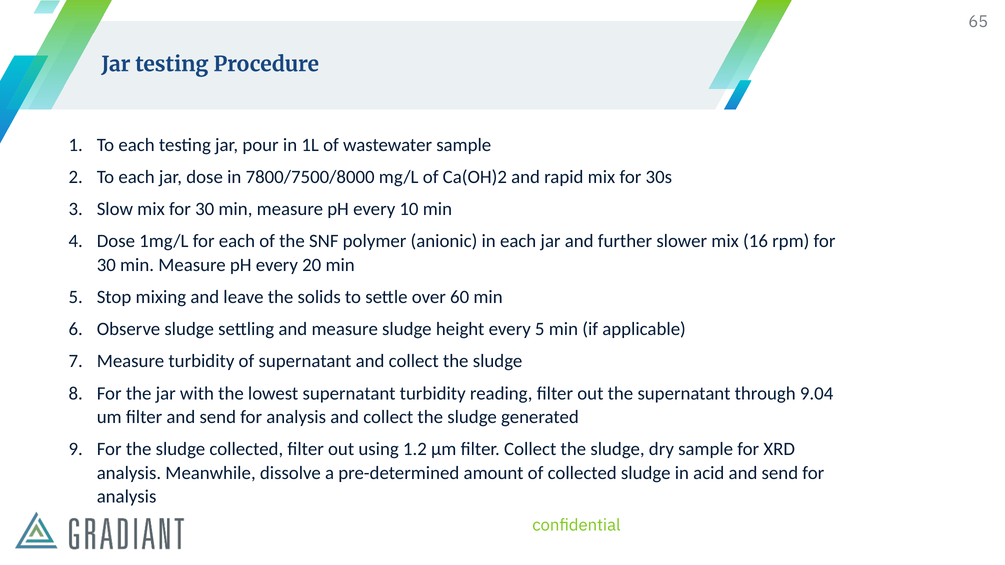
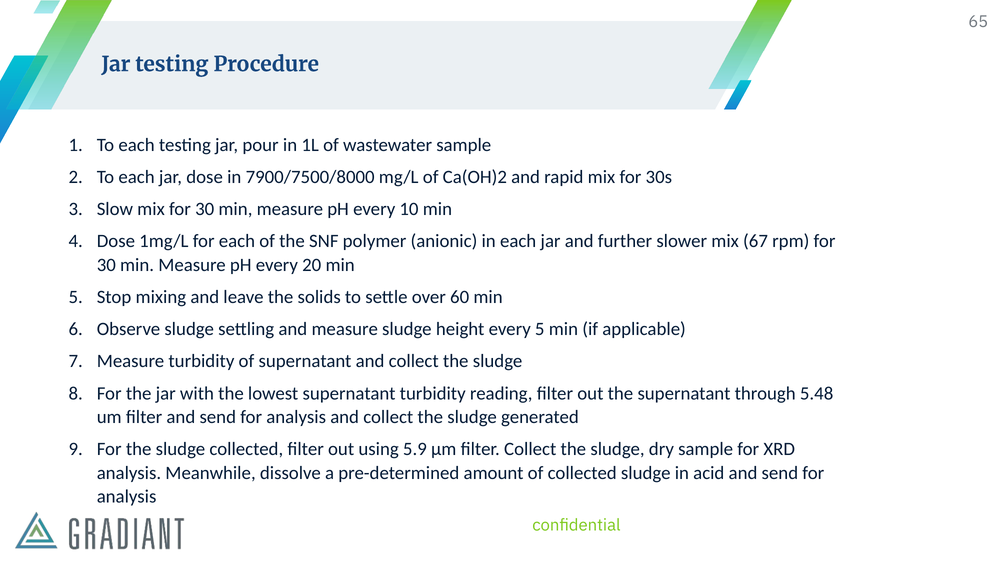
7800/7500/8000: 7800/7500/8000 -> 7900/7500/8000
16: 16 -> 67
9.04: 9.04 -> 5.48
1.2: 1.2 -> 5.9
